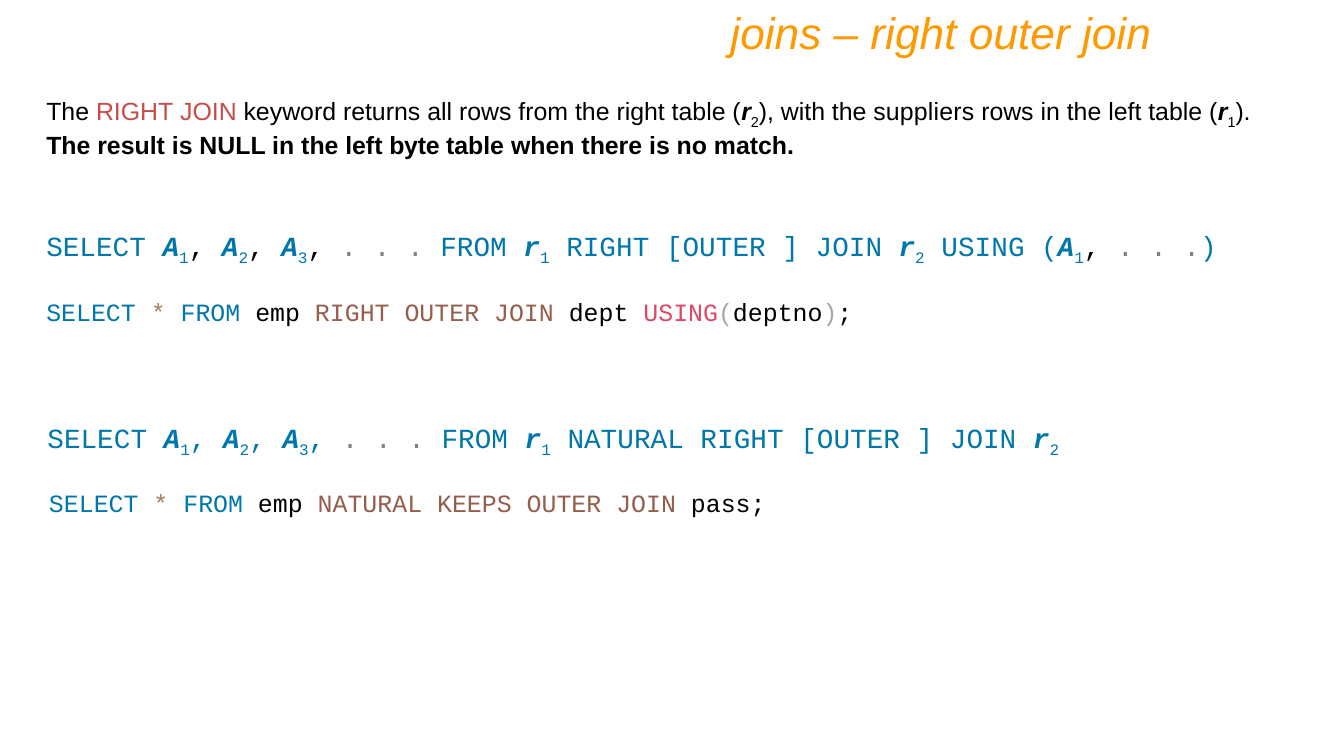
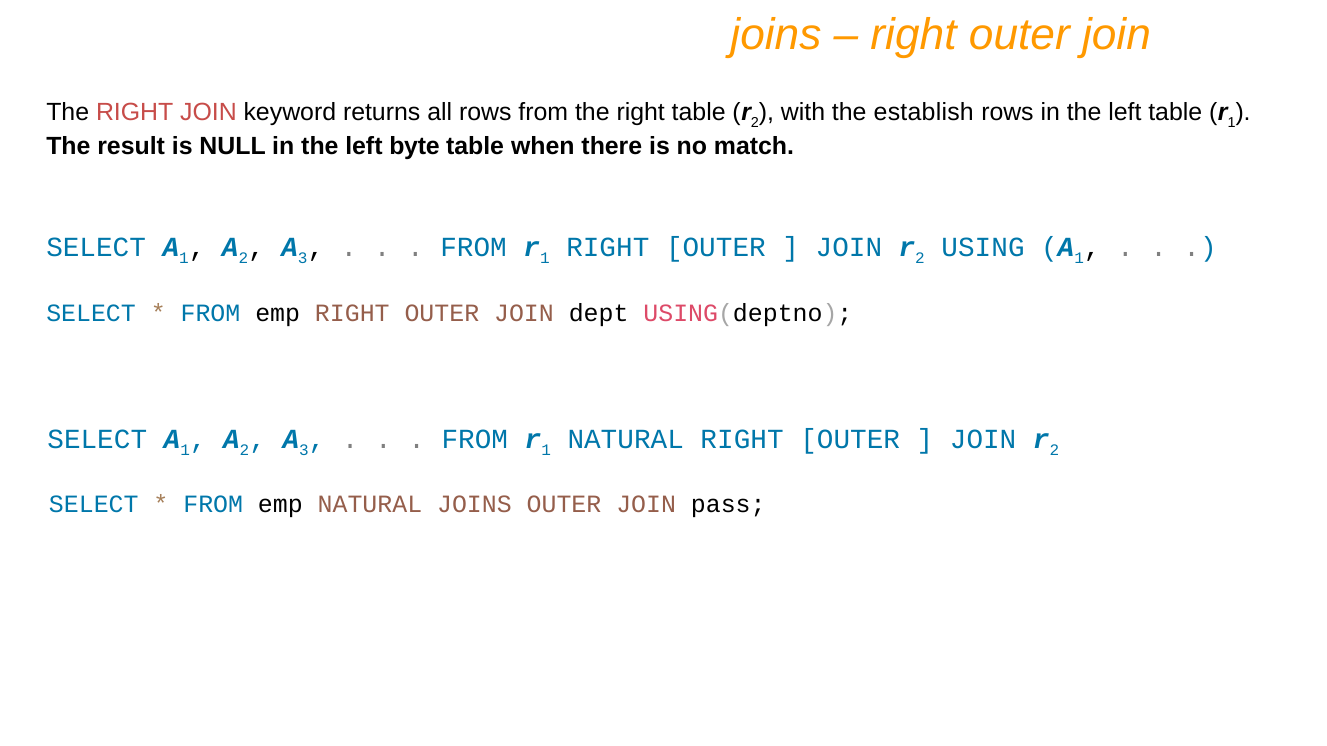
suppliers: suppliers -> establish
NATURAL KEEPS: KEEPS -> JOINS
